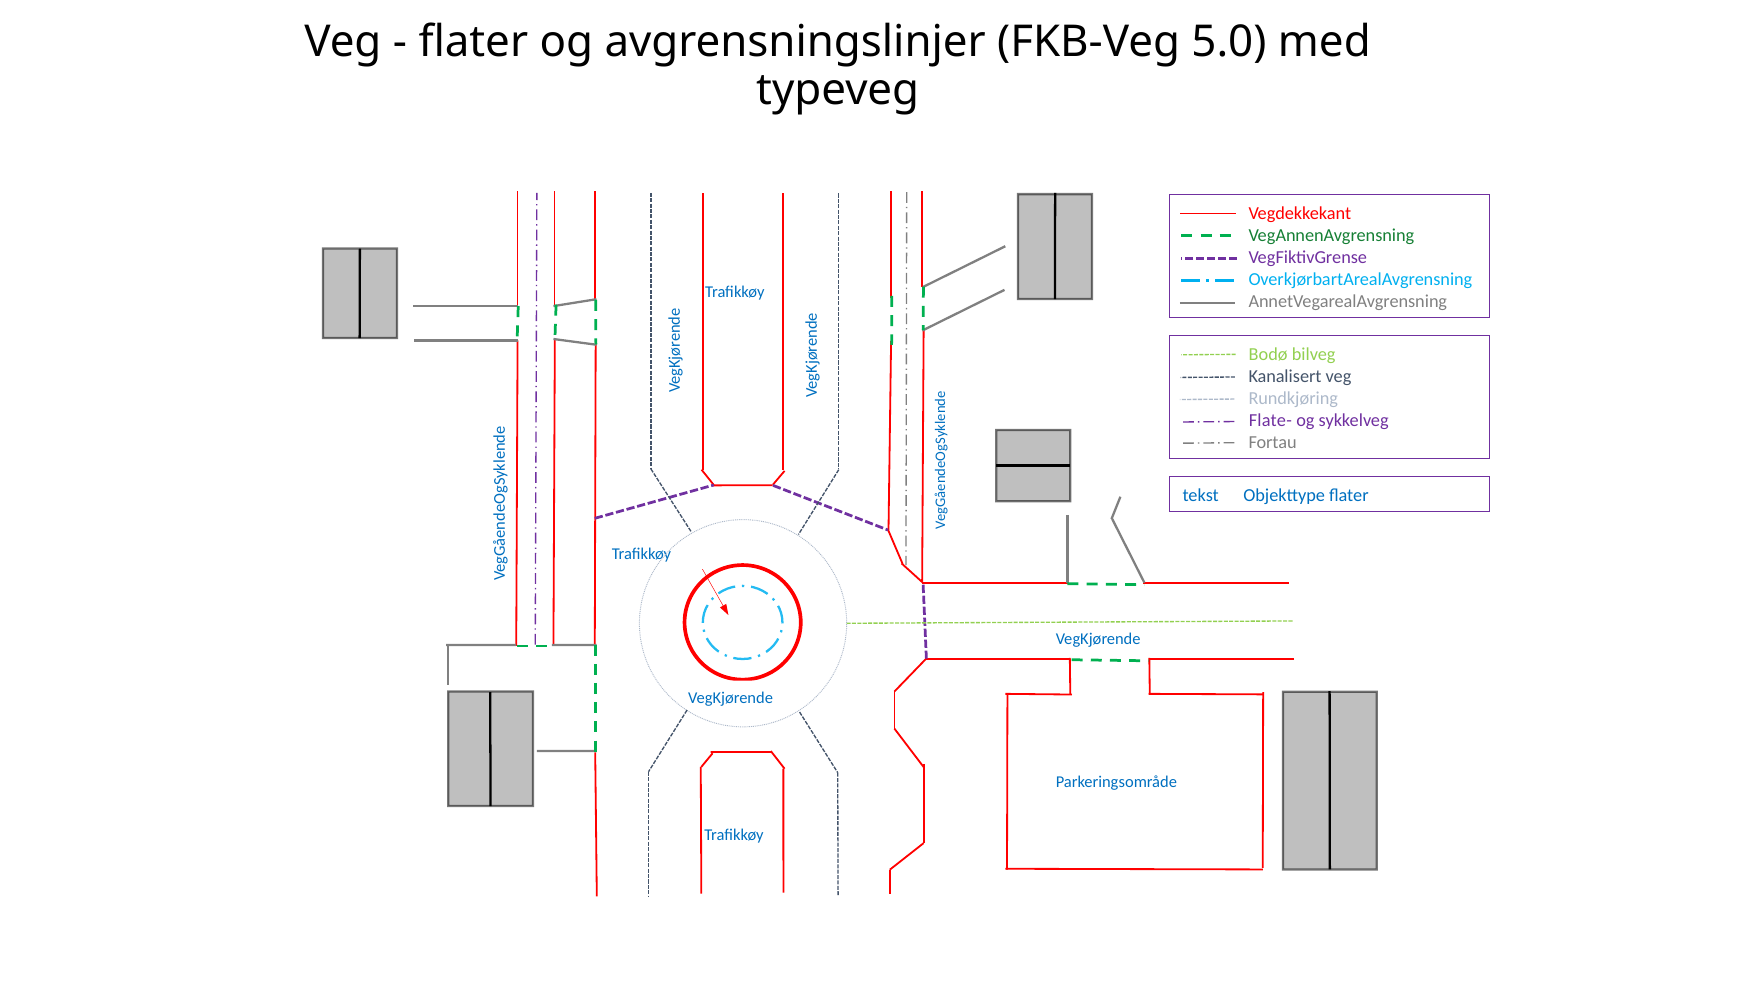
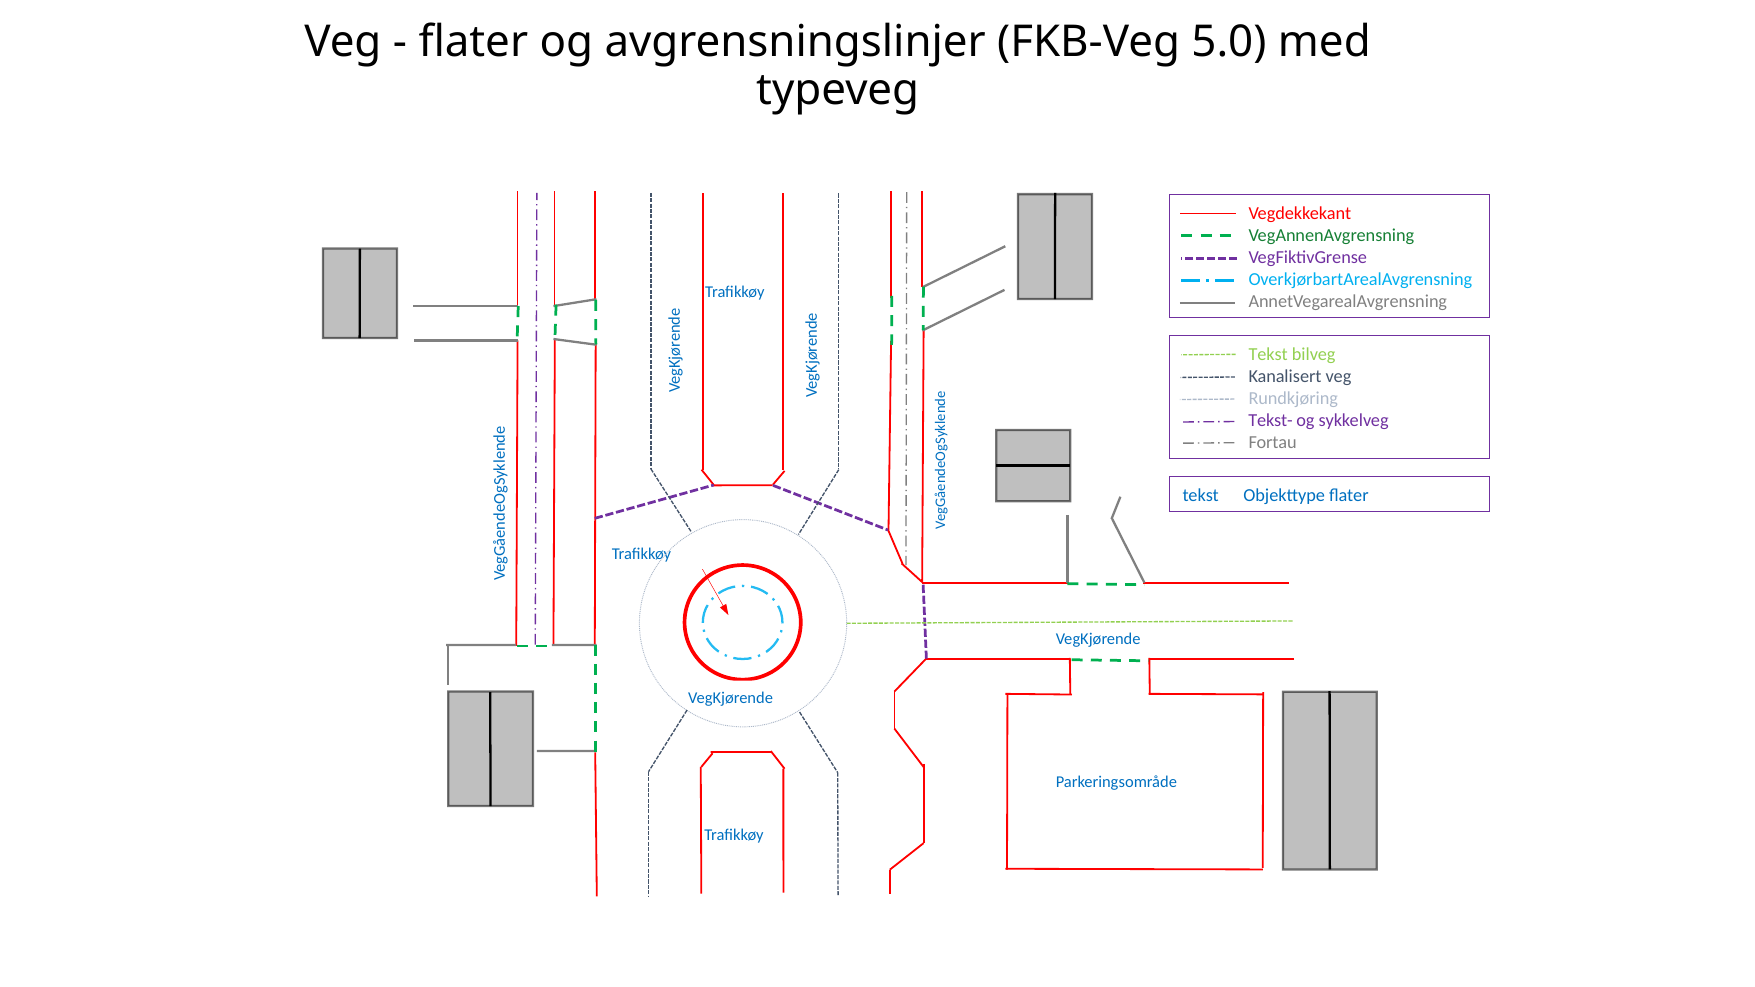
Bodø at (1268, 355): Bodø -> Tekst
Flate-: Flate- -> Tekst-
